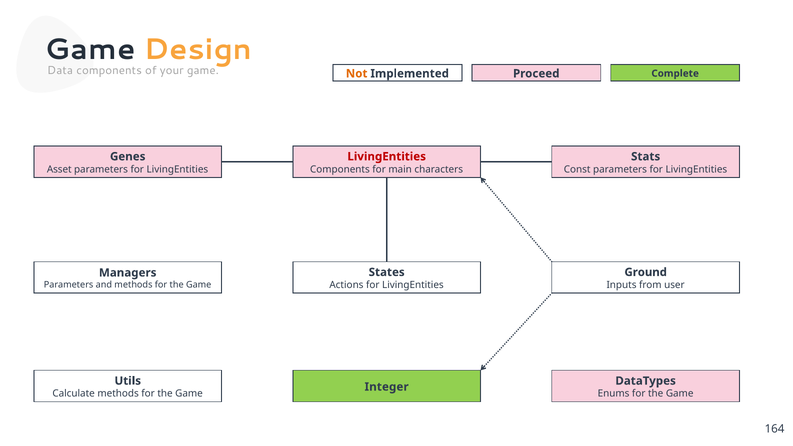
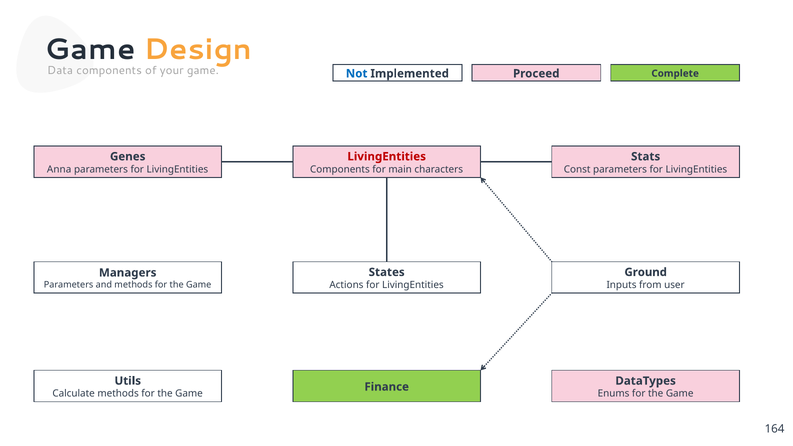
Not colour: orange -> blue
Asset: Asset -> Anna
Integer: Integer -> Finance
